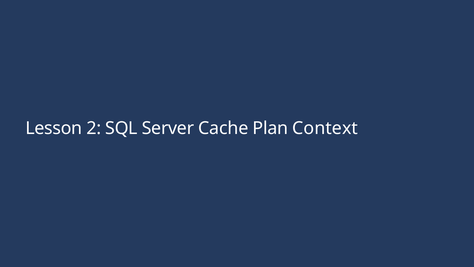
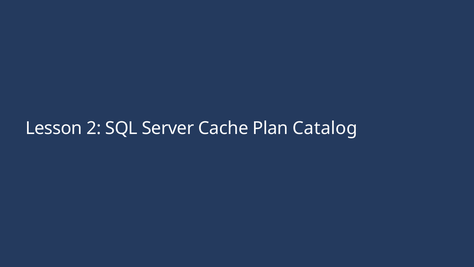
Context: Context -> Catalog
